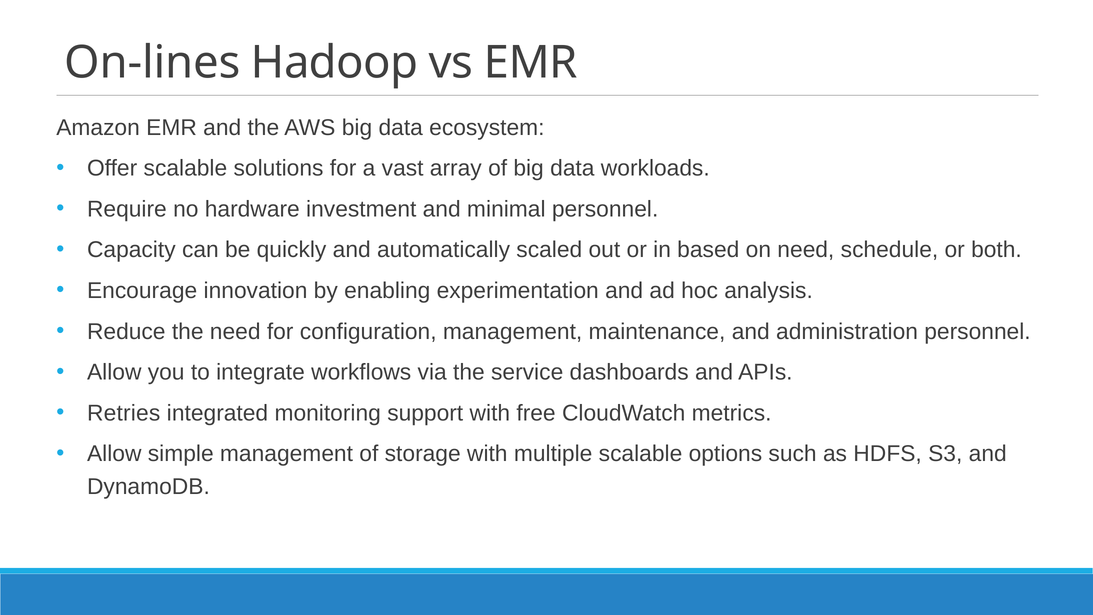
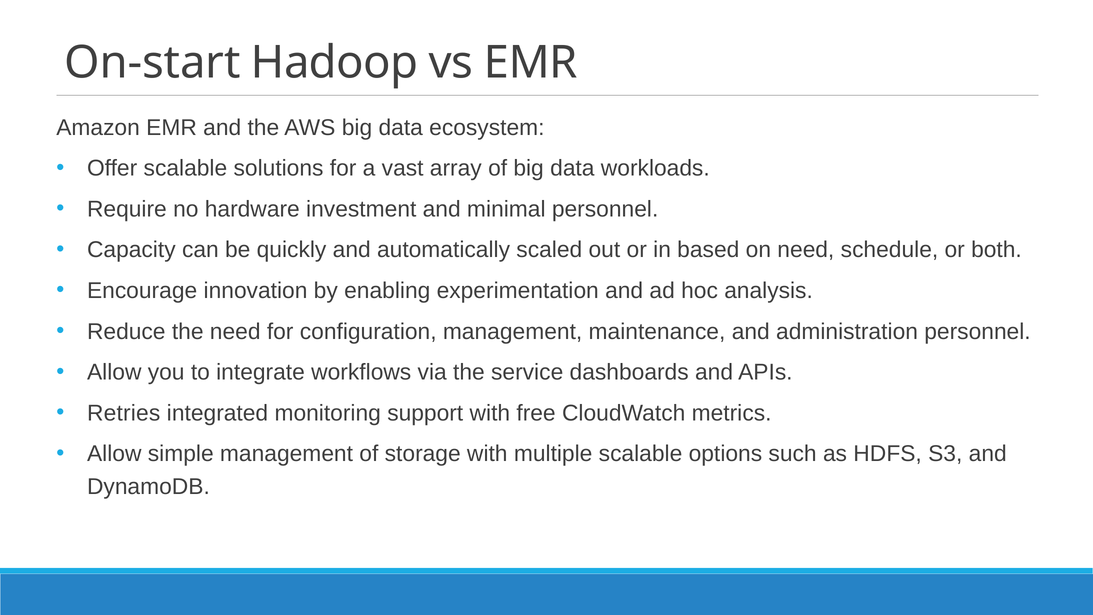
On-lines: On-lines -> On-start
